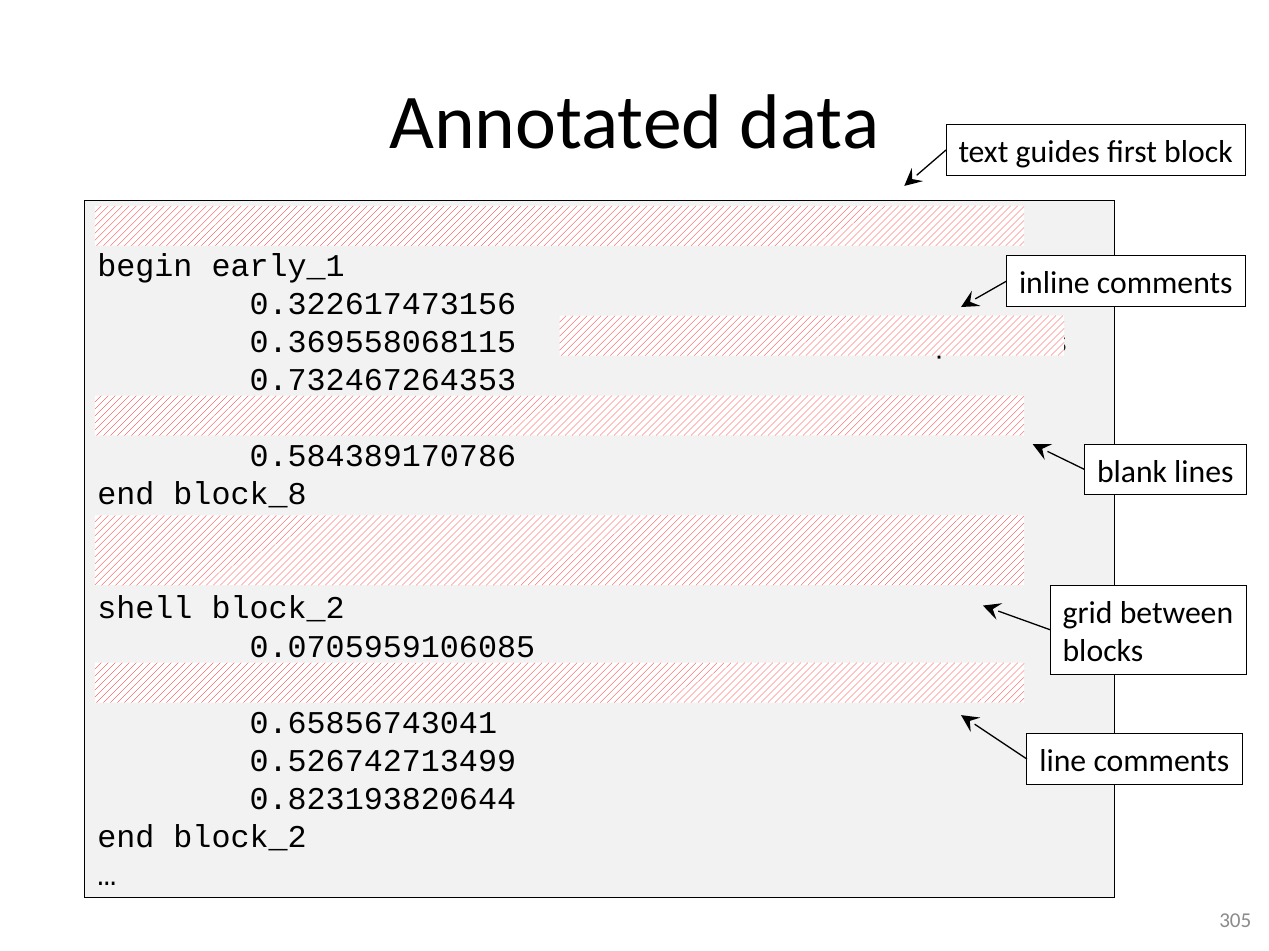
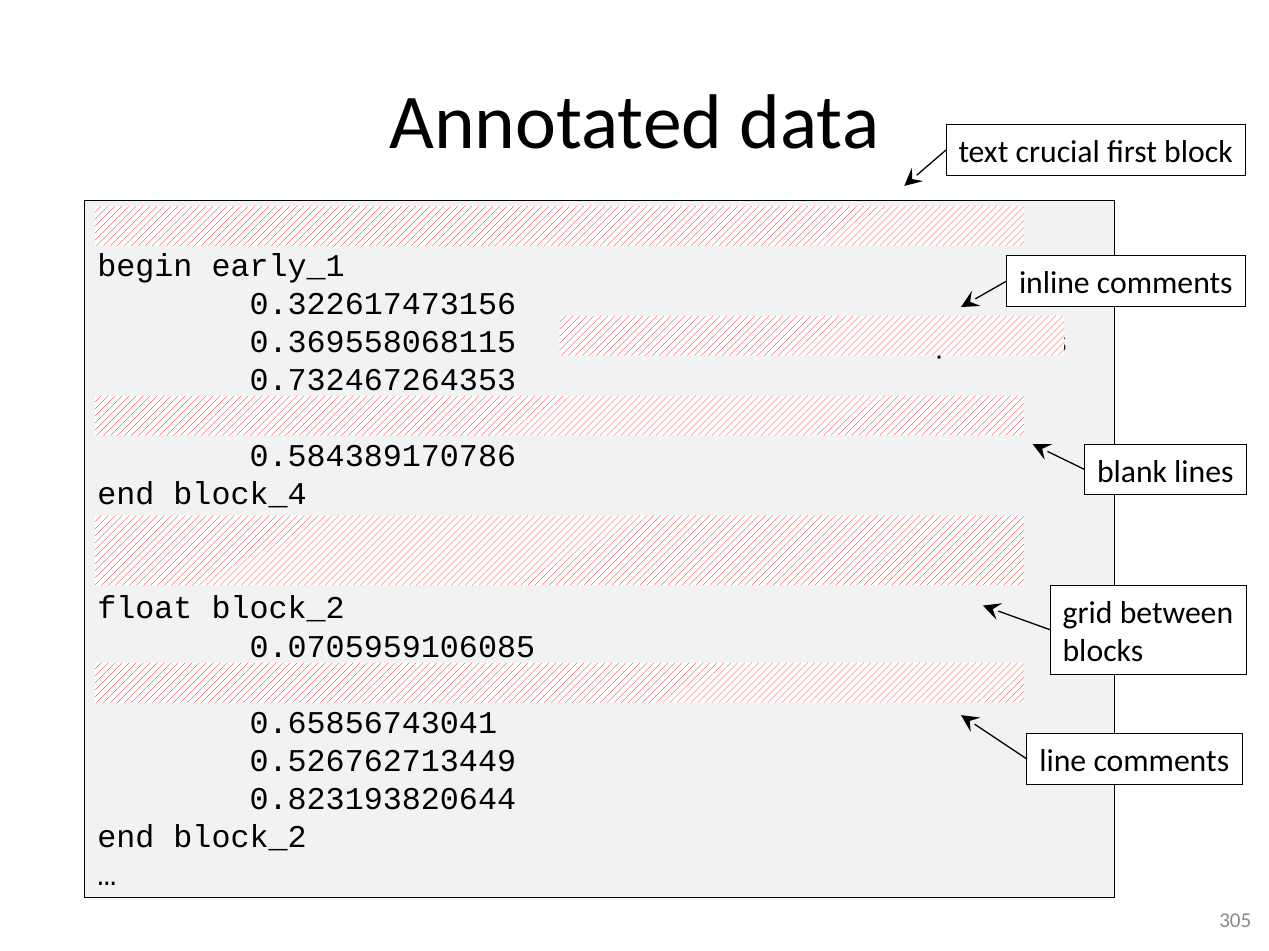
guides: guides -> crucial
block_8: block_8 -> block_4
shell: shell -> float
0.526742713499: 0.526742713499 -> 0.526762713449
